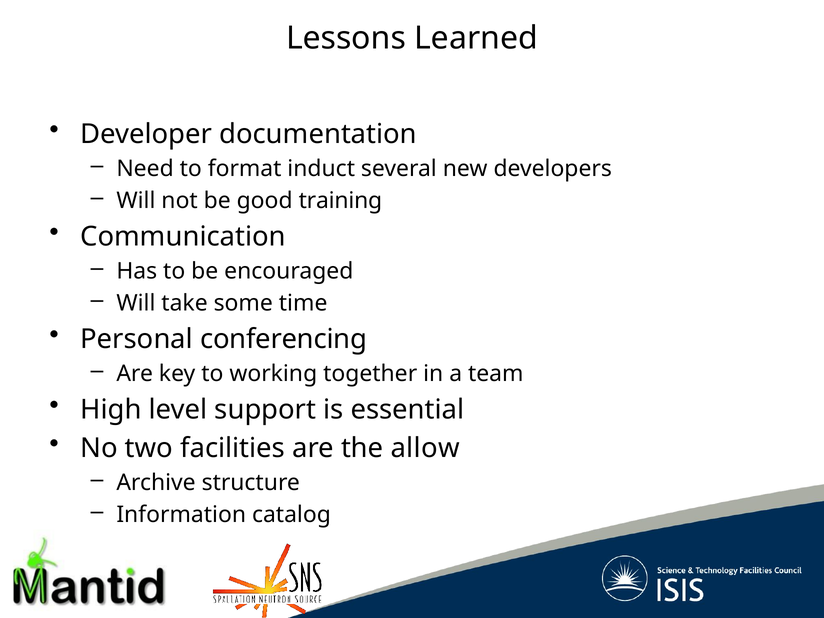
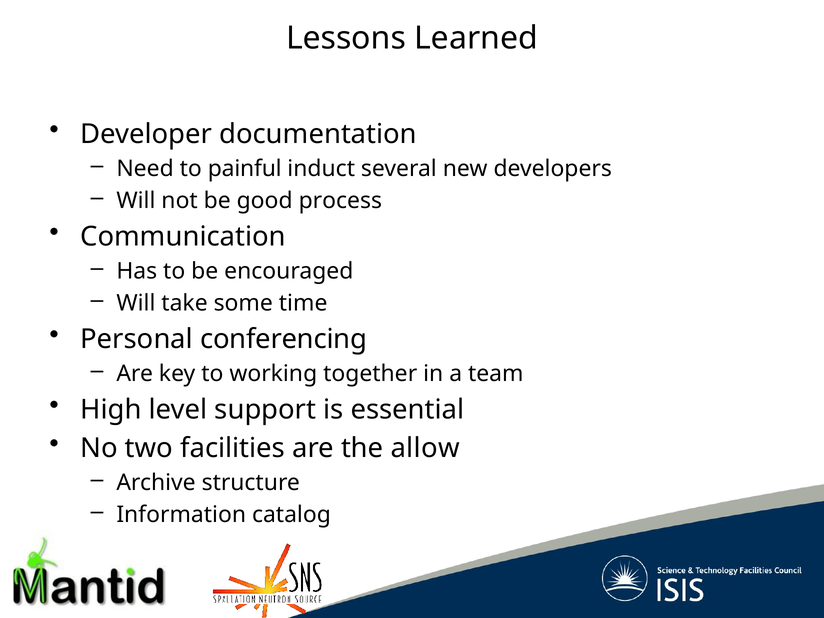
format: format -> painful
training: training -> process
